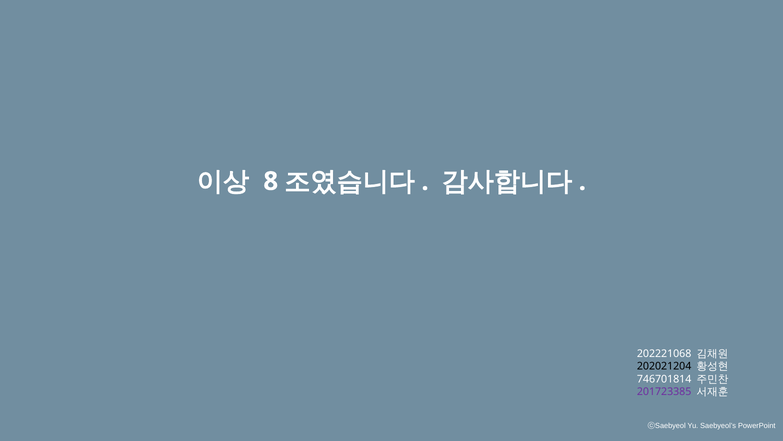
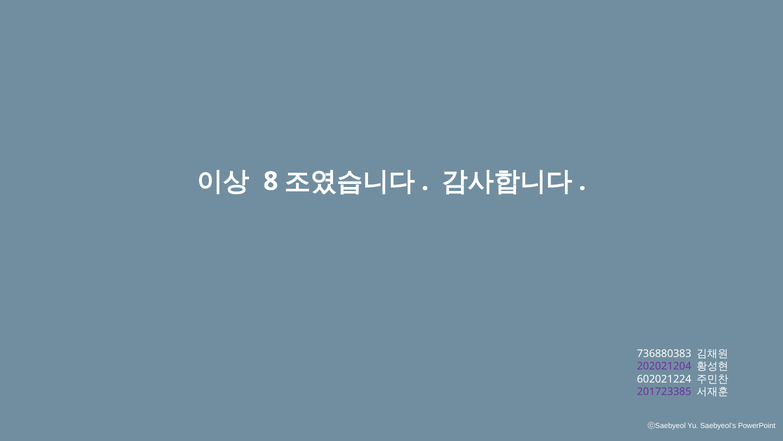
202221068: 202221068 -> 736880383
202021204 colour: black -> purple
746701814: 746701814 -> 602021224
